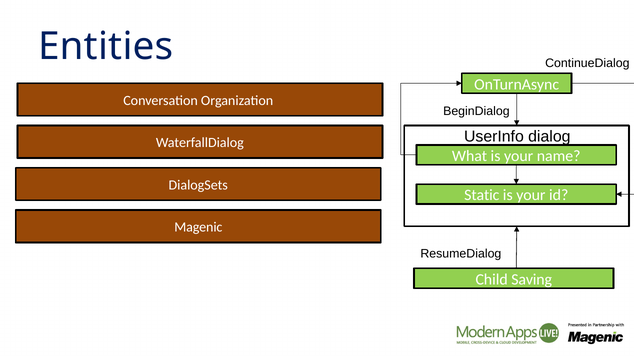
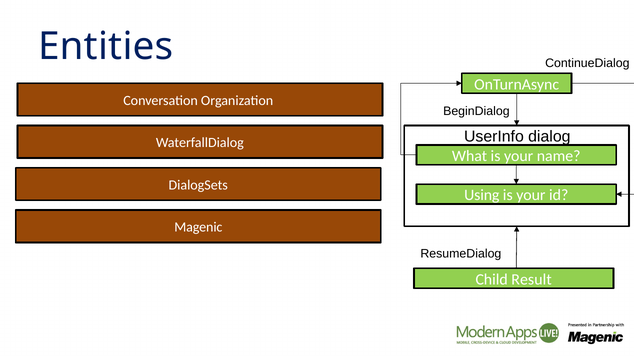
Static: Static -> Using
Saving: Saving -> Result
